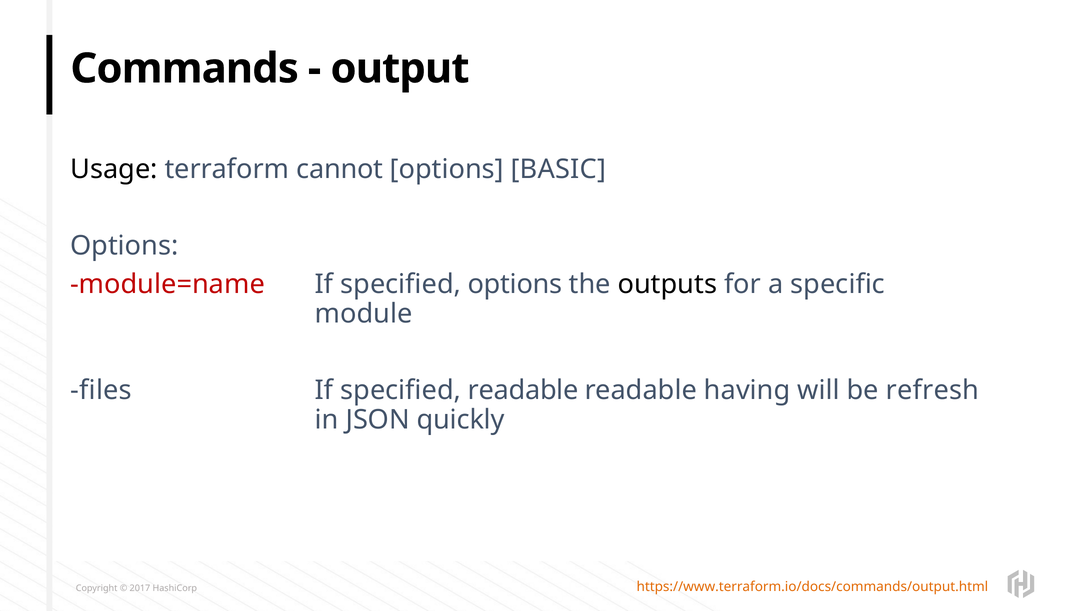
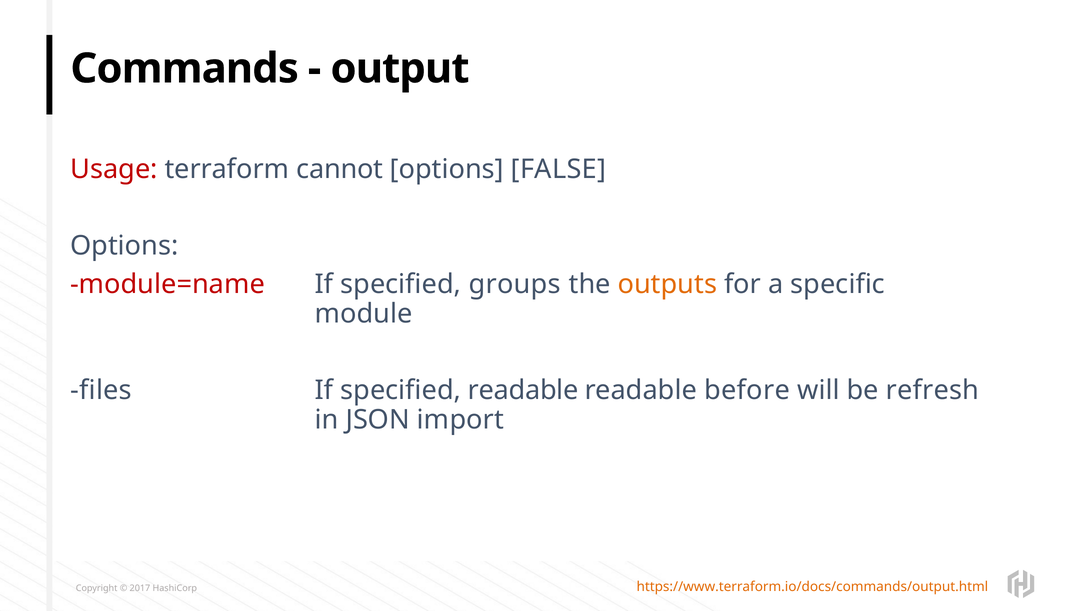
Usage colour: black -> red
BASIC: BASIC -> FALSE
specified options: options -> groups
outputs colour: black -> orange
having: having -> before
quickly: quickly -> import
